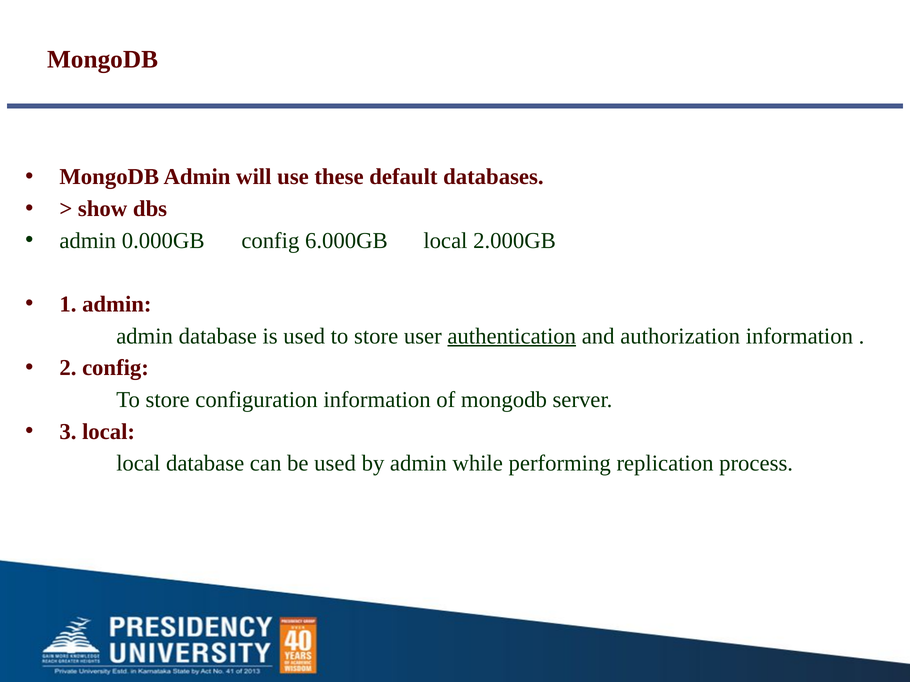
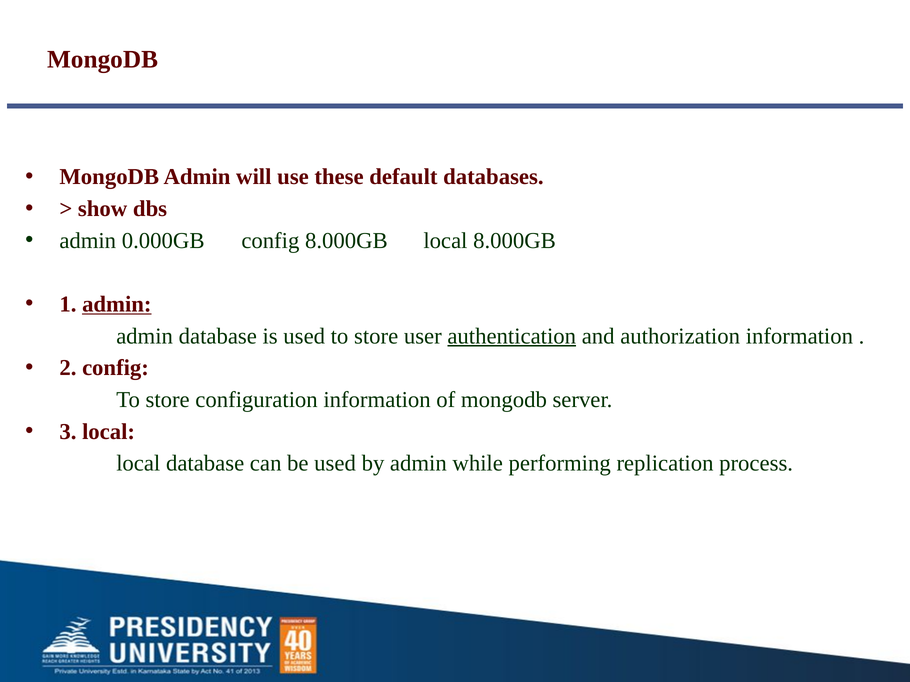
config 6.000GB: 6.000GB -> 8.000GB
local 2.000GB: 2.000GB -> 8.000GB
admin at (117, 304) underline: none -> present
